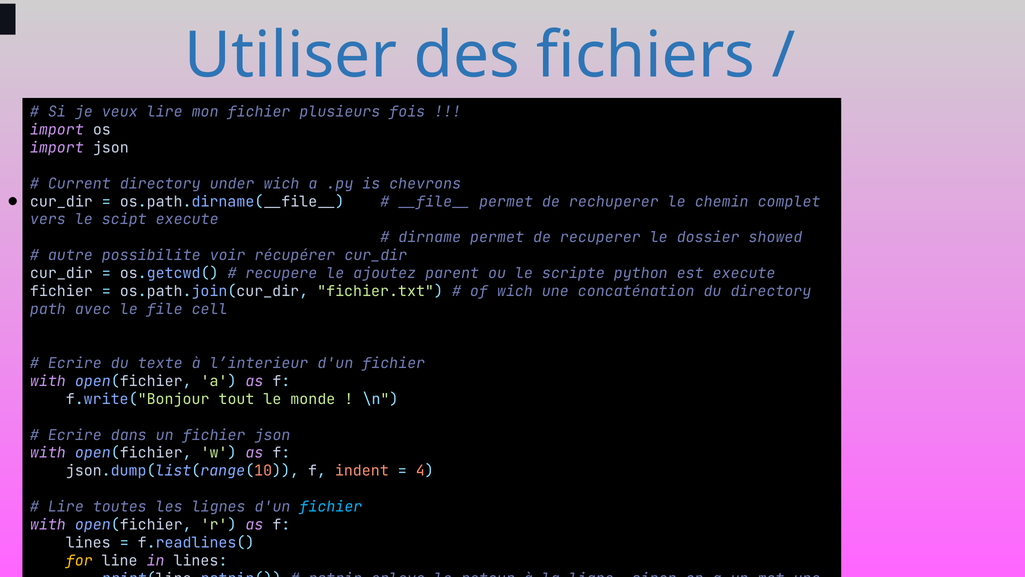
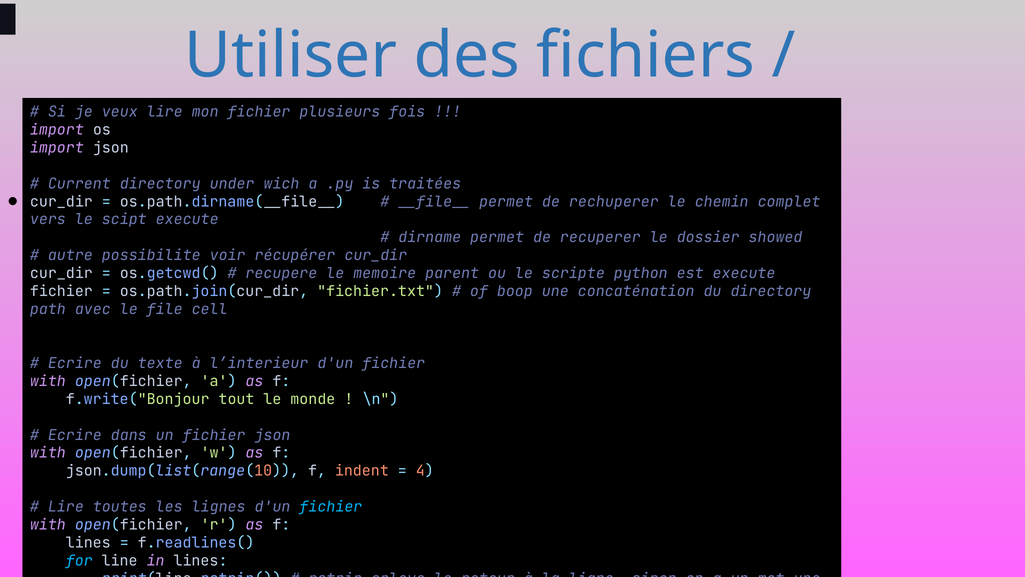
chevrons: chevrons -> traitées
ajoutez: ajoutez -> memoire
of wich: wich -> boop
for colour: yellow -> light blue
